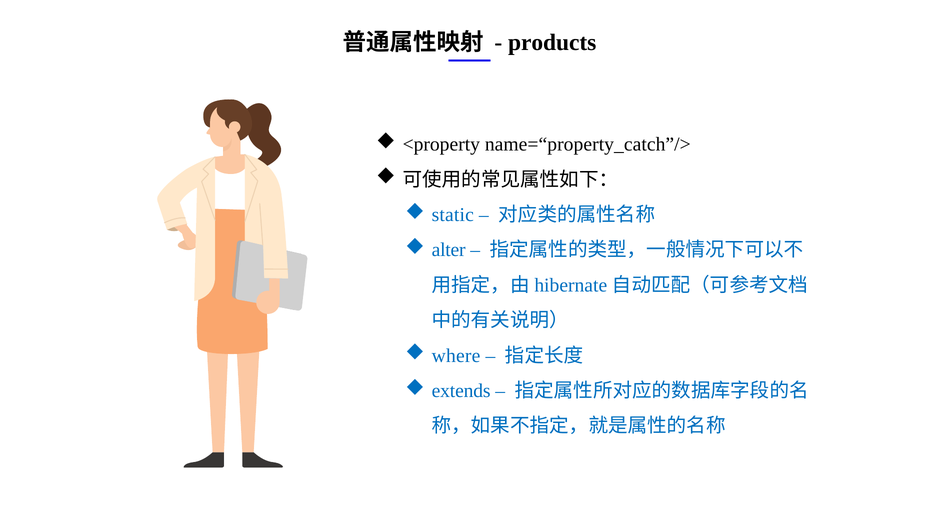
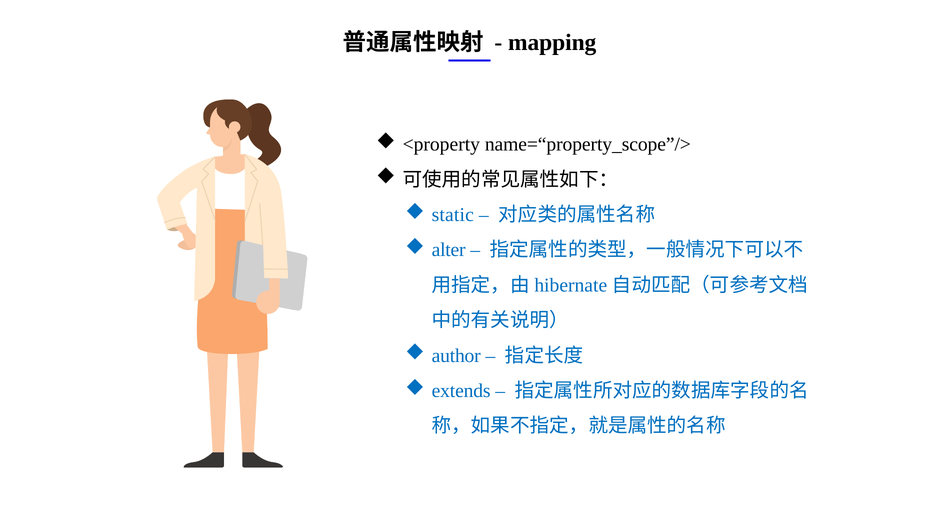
products: products -> mapping
name=“property_catch”/>: name=“property_catch”/> -> name=“property_scope”/>
where: where -> author
